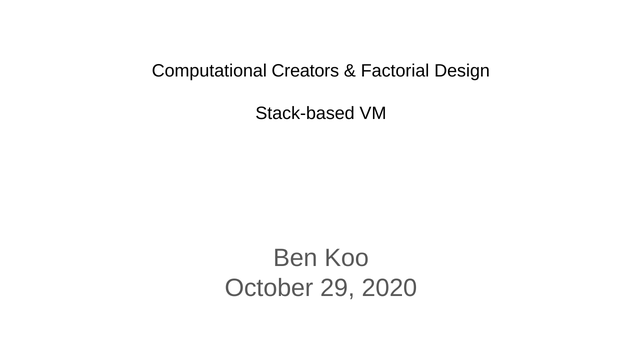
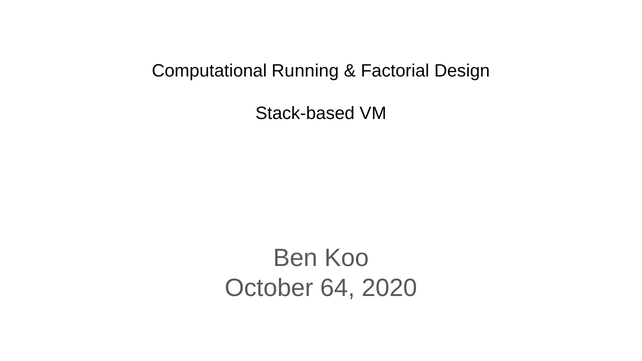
Creators: Creators -> Running
29: 29 -> 64
